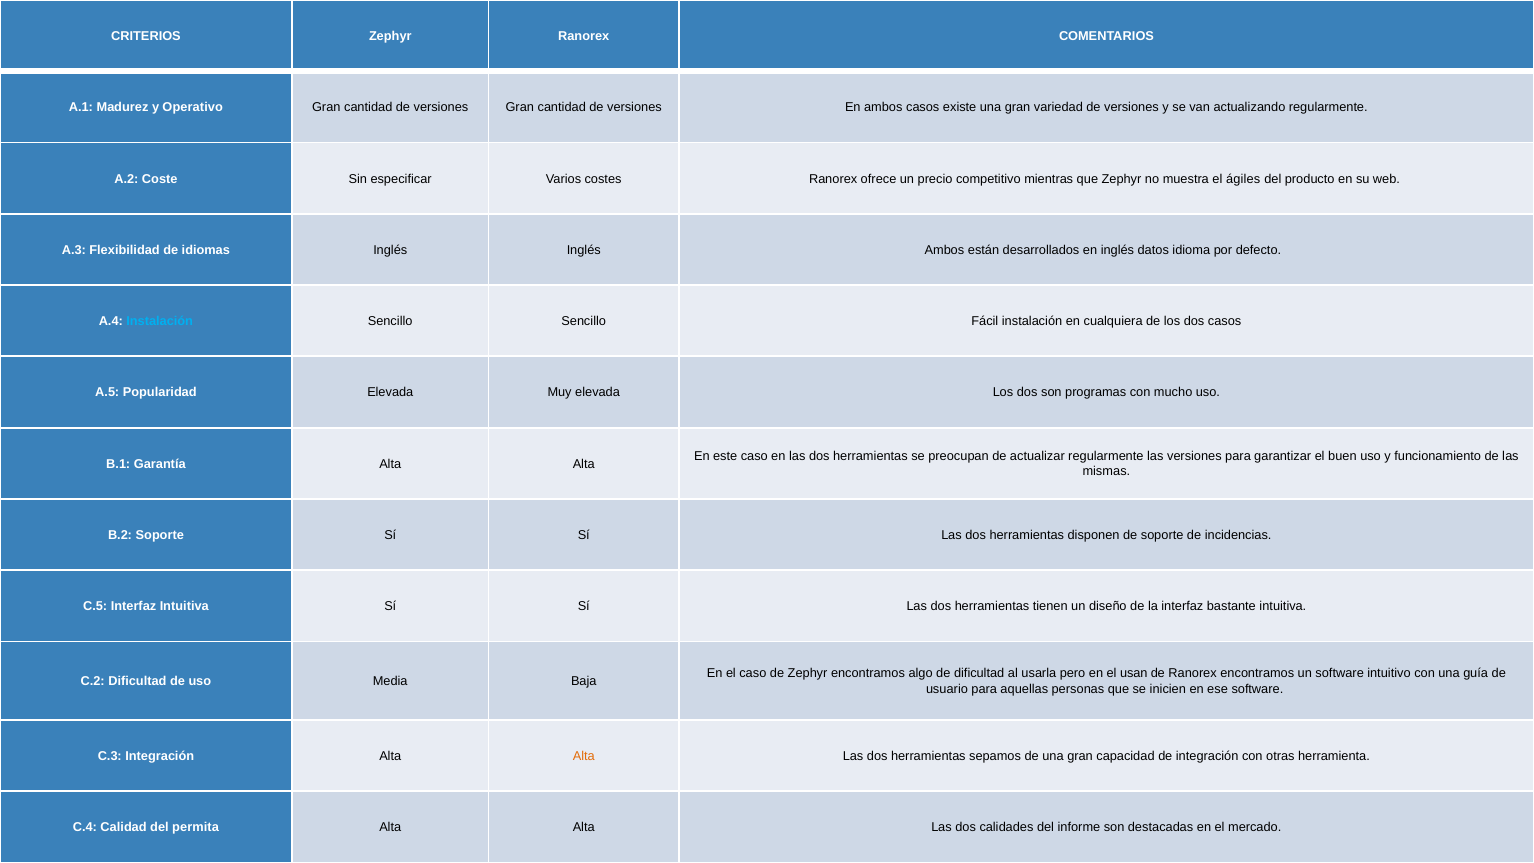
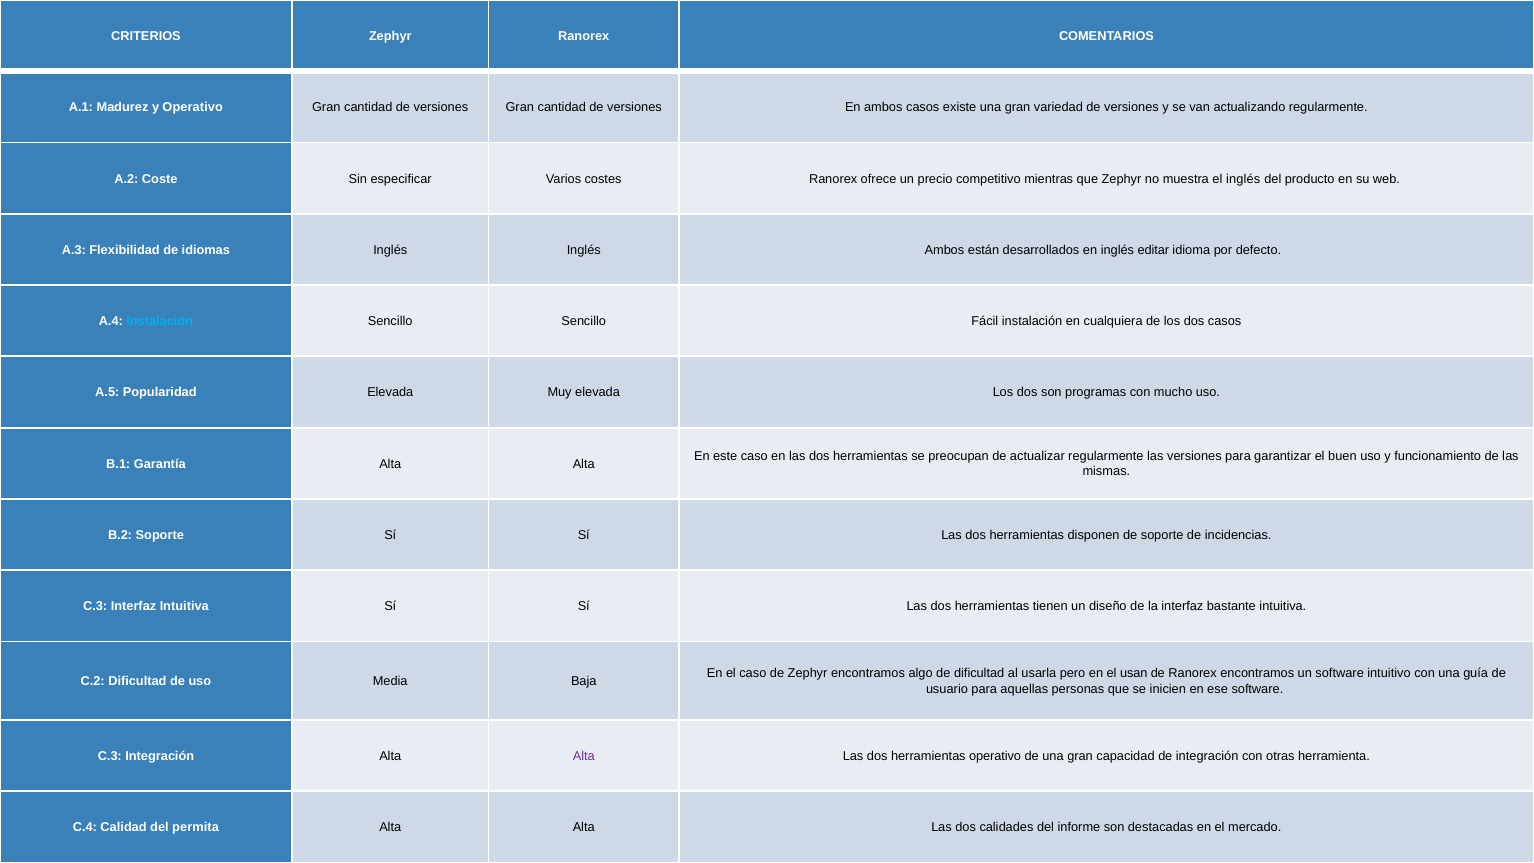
el ágiles: ágiles -> inglés
datos: datos -> editar
C.5 at (95, 606): C.5 -> C.3
Alta at (584, 756) colour: orange -> purple
herramientas sepamos: sepamos -> operativo
